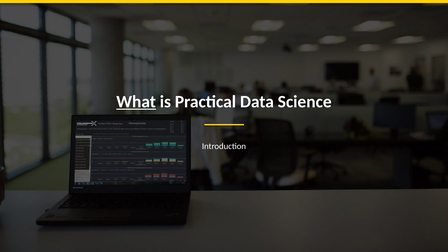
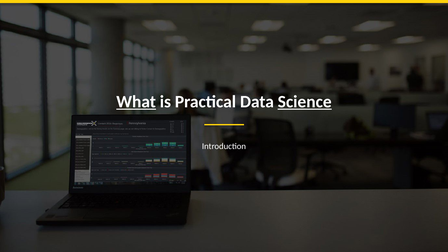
Science underline: none -> present
